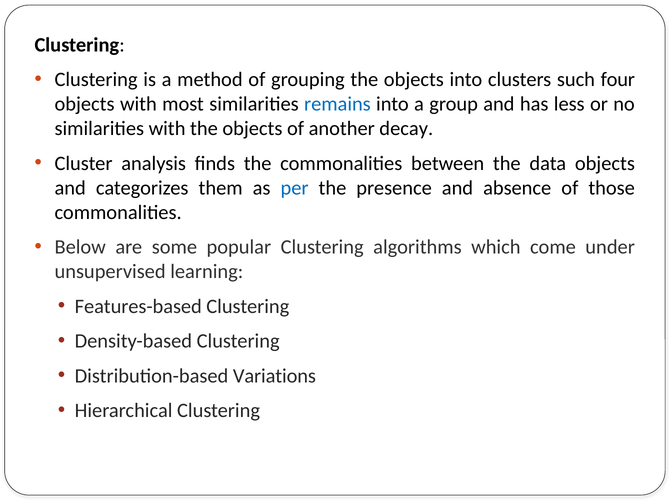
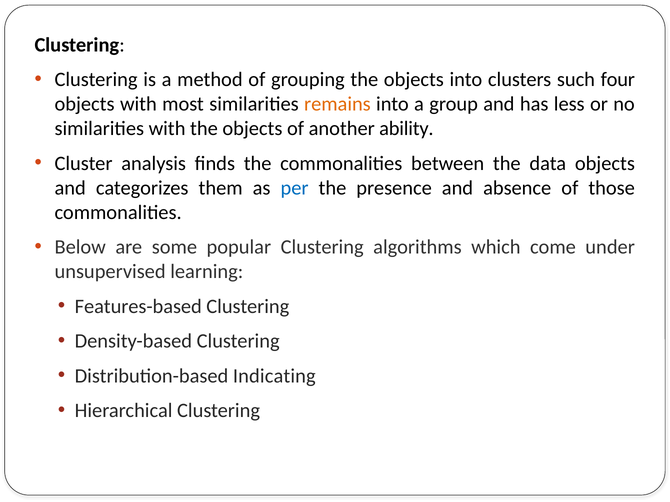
remains colour: blue -> orange
decay: decay -> ability
Variations: Variations -> Indicating
